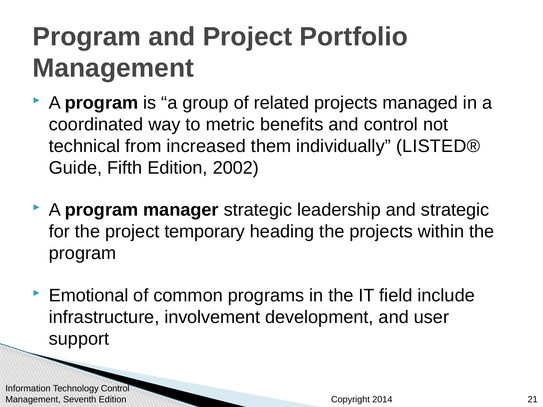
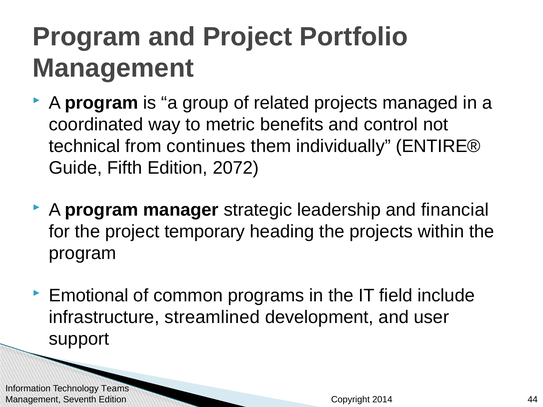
increased: increased -> continues
LISTED®: LISTED® -> ENTIRE®
2002: 2002 -> 2072
and strategic: strategic -> financial
involvement: involvement -> streamlined
Technology Control: Control -> Teams
21: 21 -> 44
